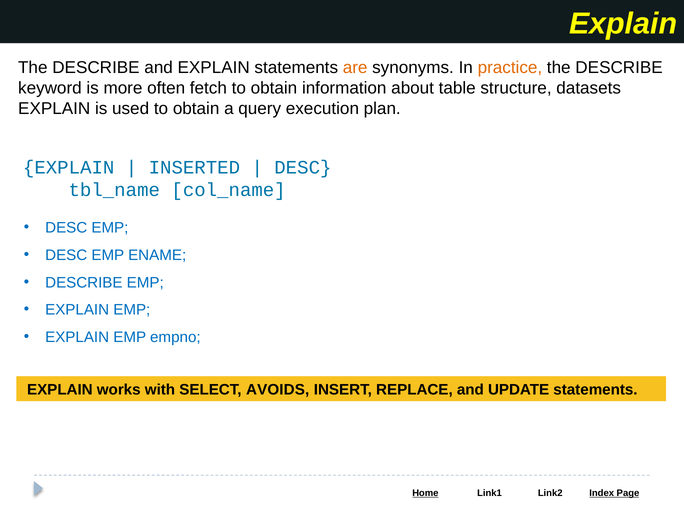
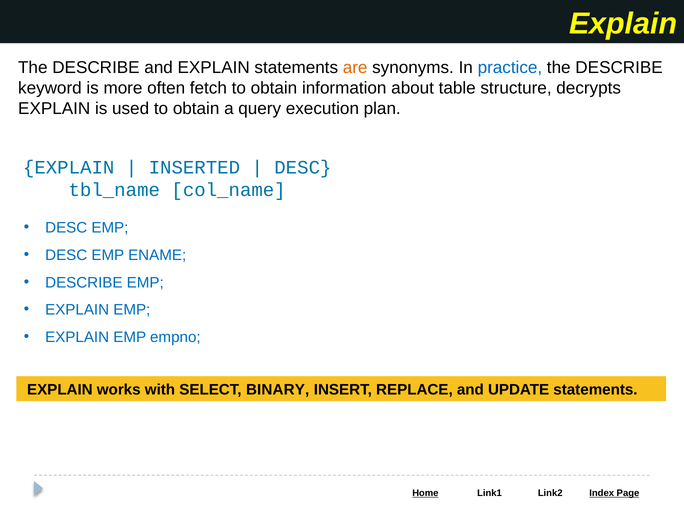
practice colour: orange -> blue
datasets: datasets -> decrypts
AVOIDS: AVOIDS -> BINARY
